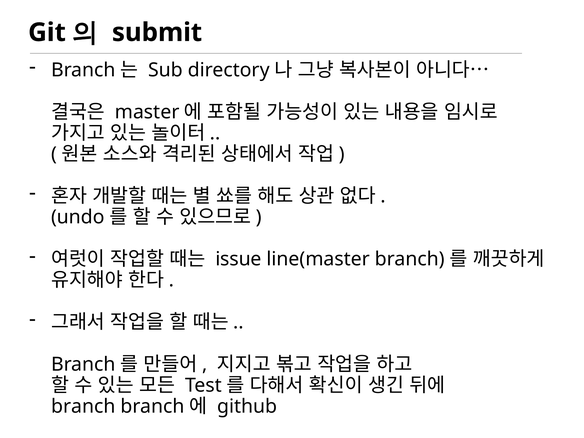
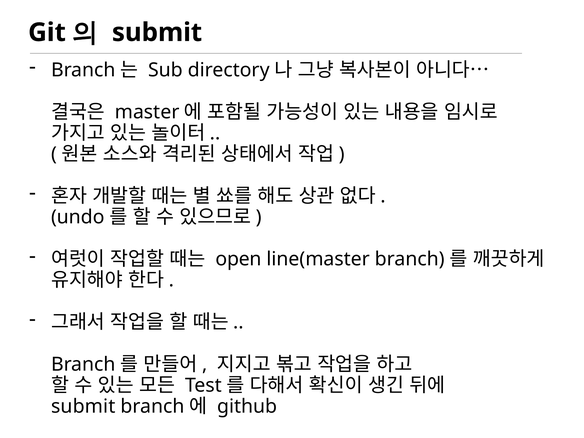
issue: issue -> open
branch at (83, 406): branch -> submit
